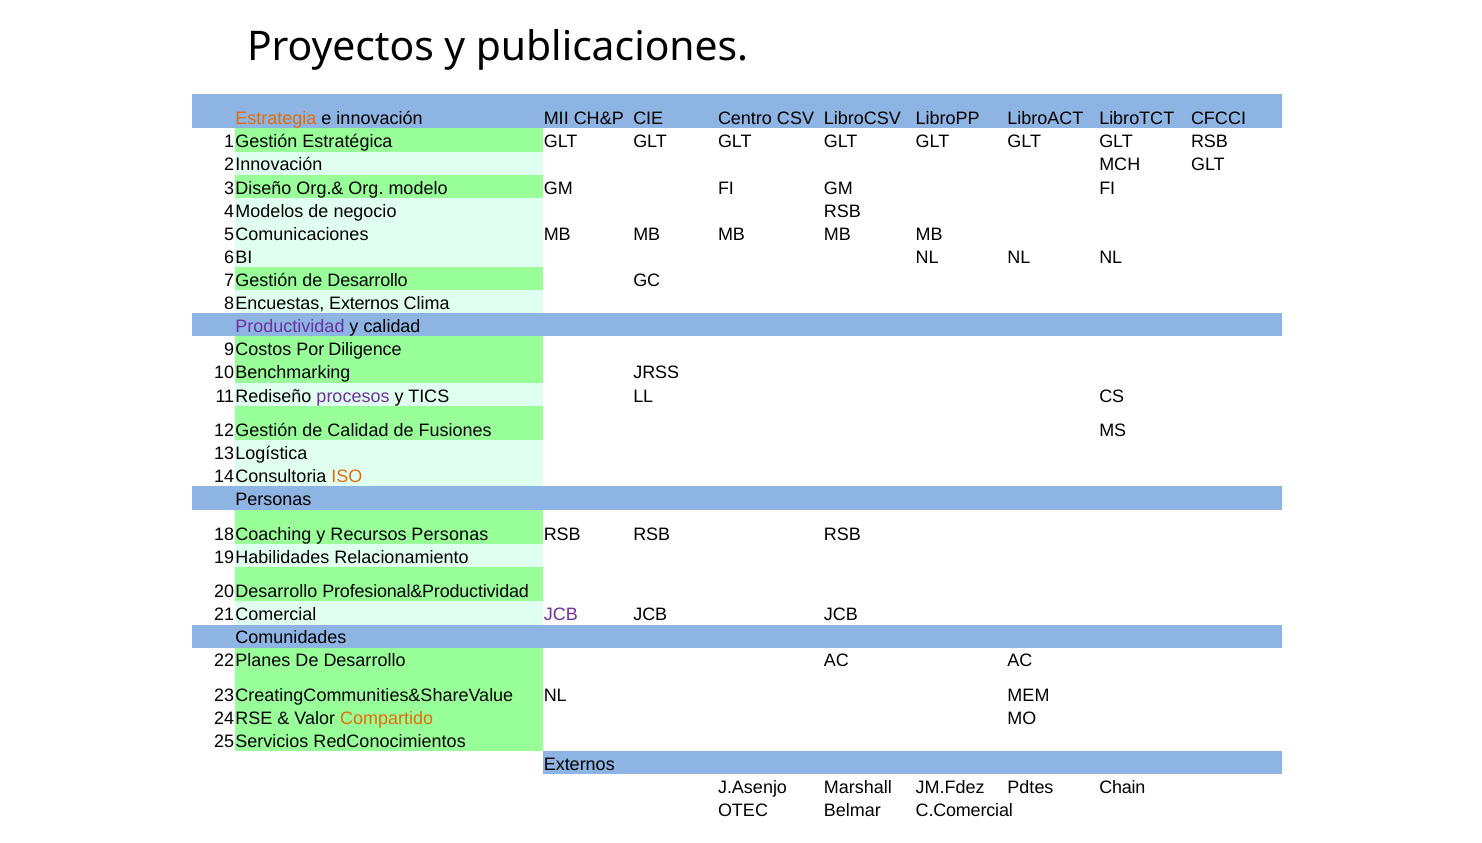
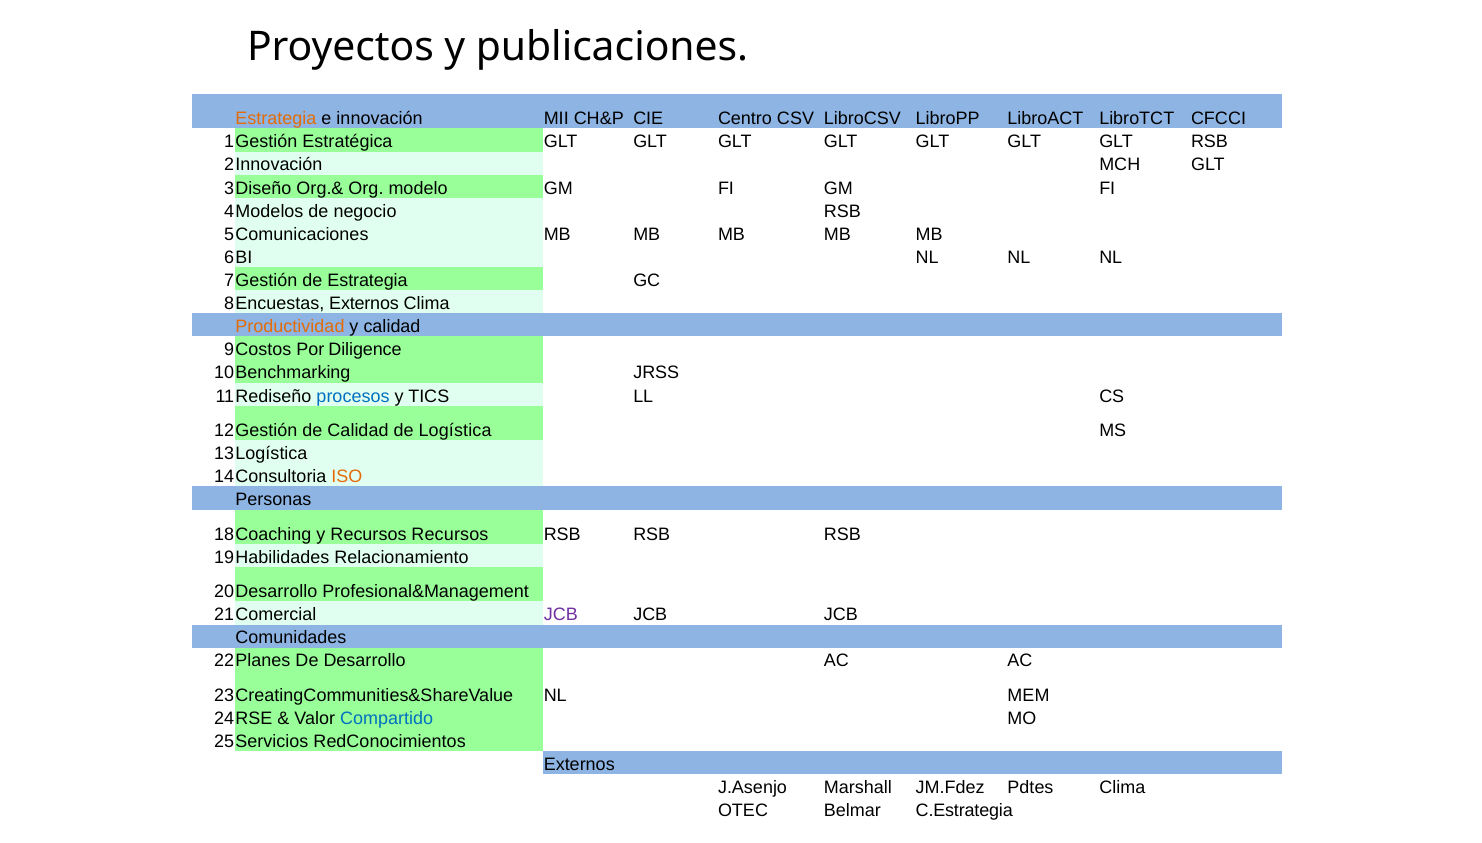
Desarrollo at (368, 281): Desarrollo -> Estrategia
Productividad colour: purple -> orange
procesos colour: purple -> blue
Fusiones: Fusiones -> Logística
Recursos Personas: Personas -> Recursos
Profesional&Productividad: Profesional&Productividad -> Profesional&Management
Compartido colour: orange -> blue
Pdtes Chain: Chain -> Clima
C.Comercial: C.Comercial -> C.Estrategia
